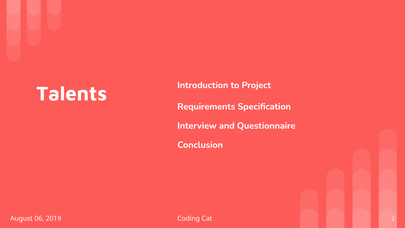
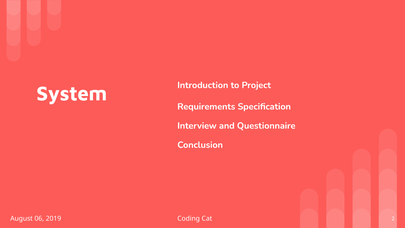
Talents: Talents -> System
